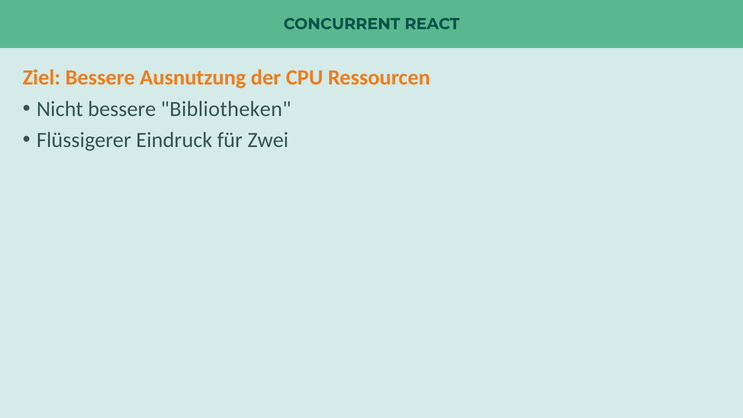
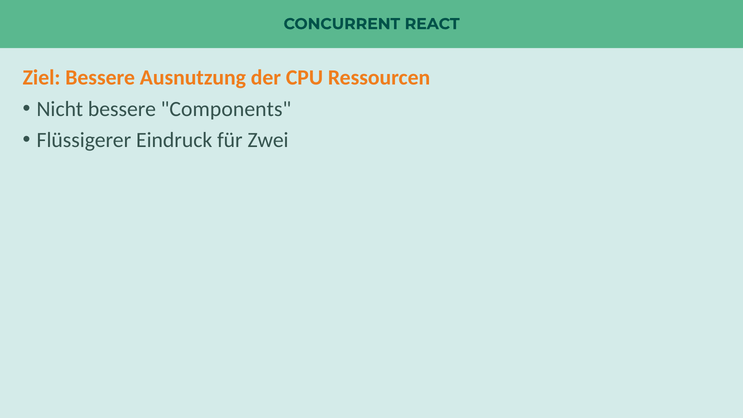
Bibliotheken: Bibliotheken -> Components
